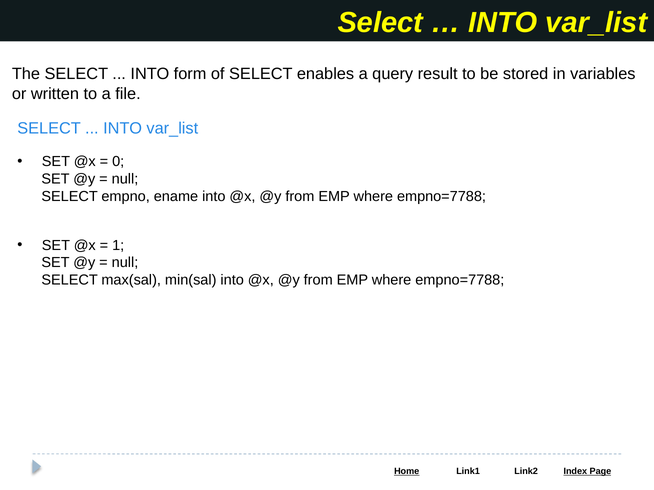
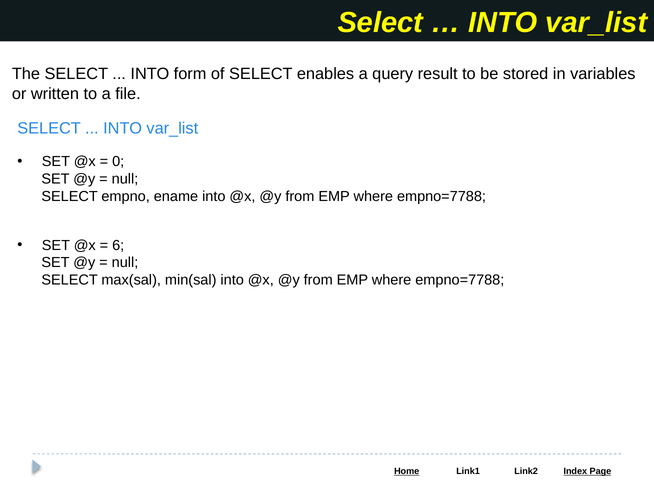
1: 1 -> 6
